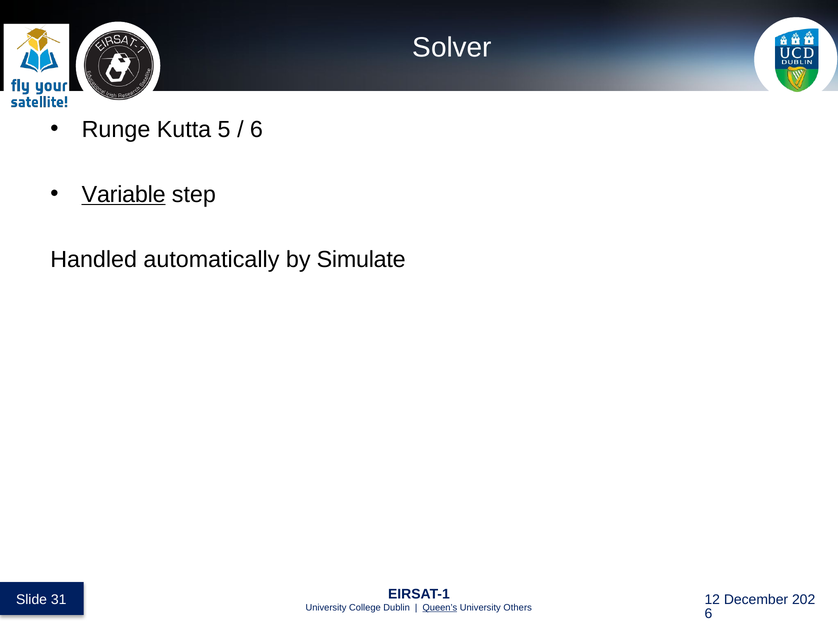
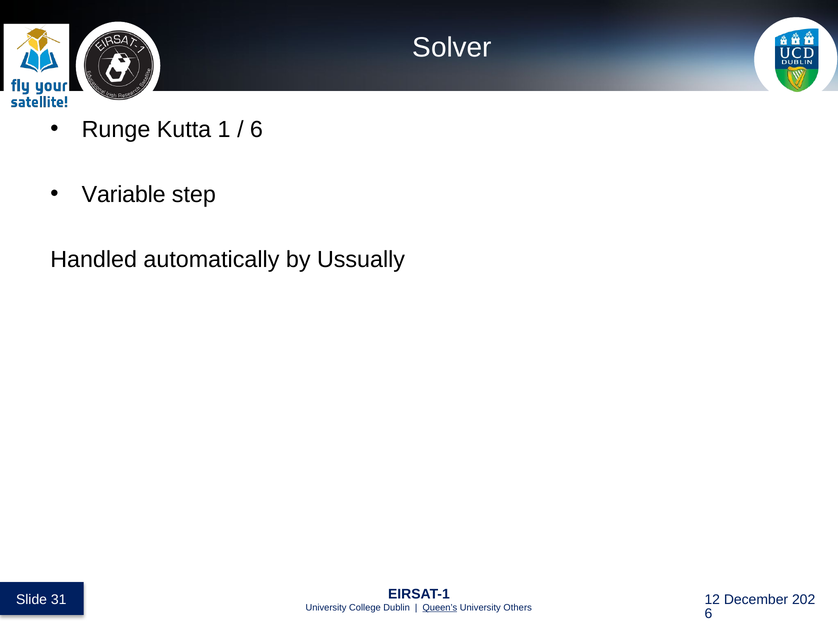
5: 5 -> 1
Variable underline: present -> none
Simulate: Simulate -> Ussually
